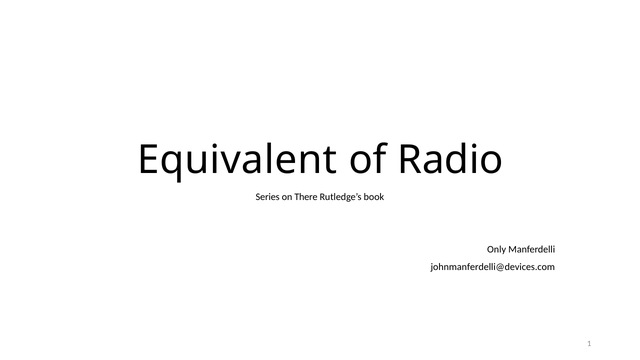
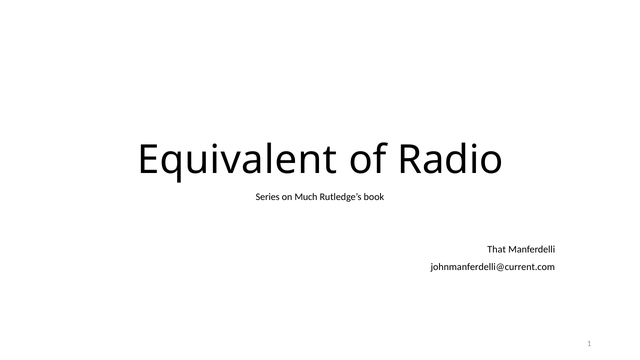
There: There -> Much
Only: Only -> That
johnmanferdelli@devices.com: johnmanferdelli@devices.com -> johnmanferdelli@current.com
